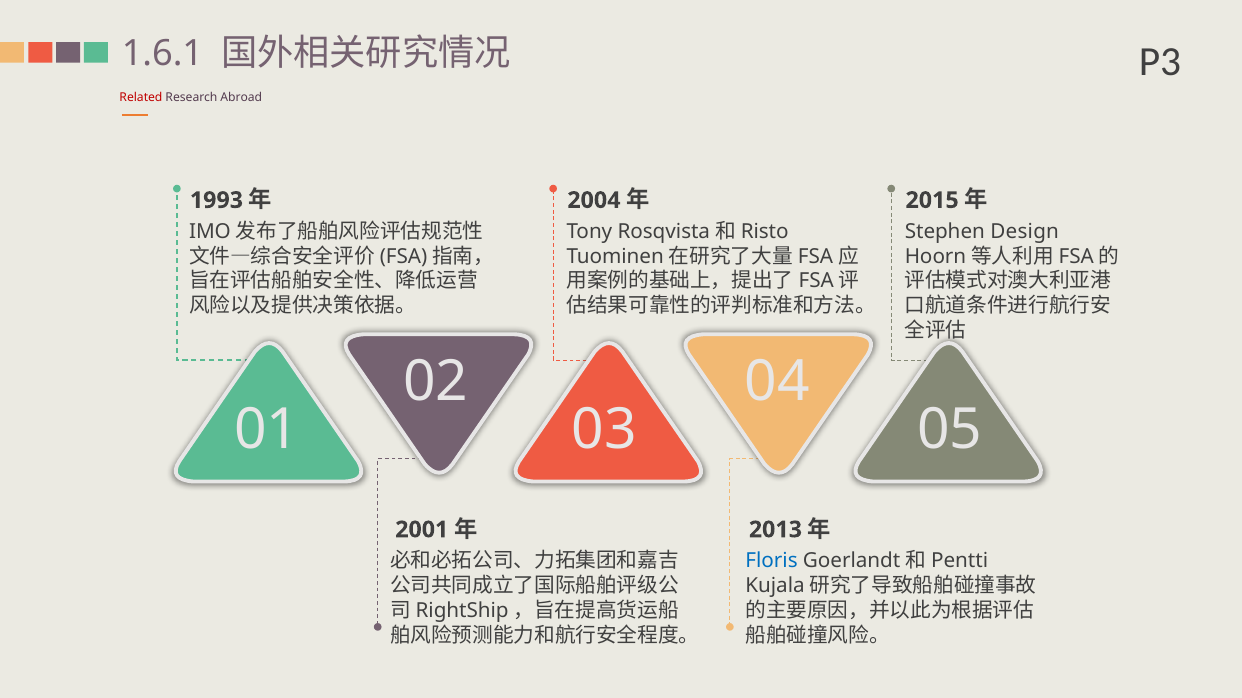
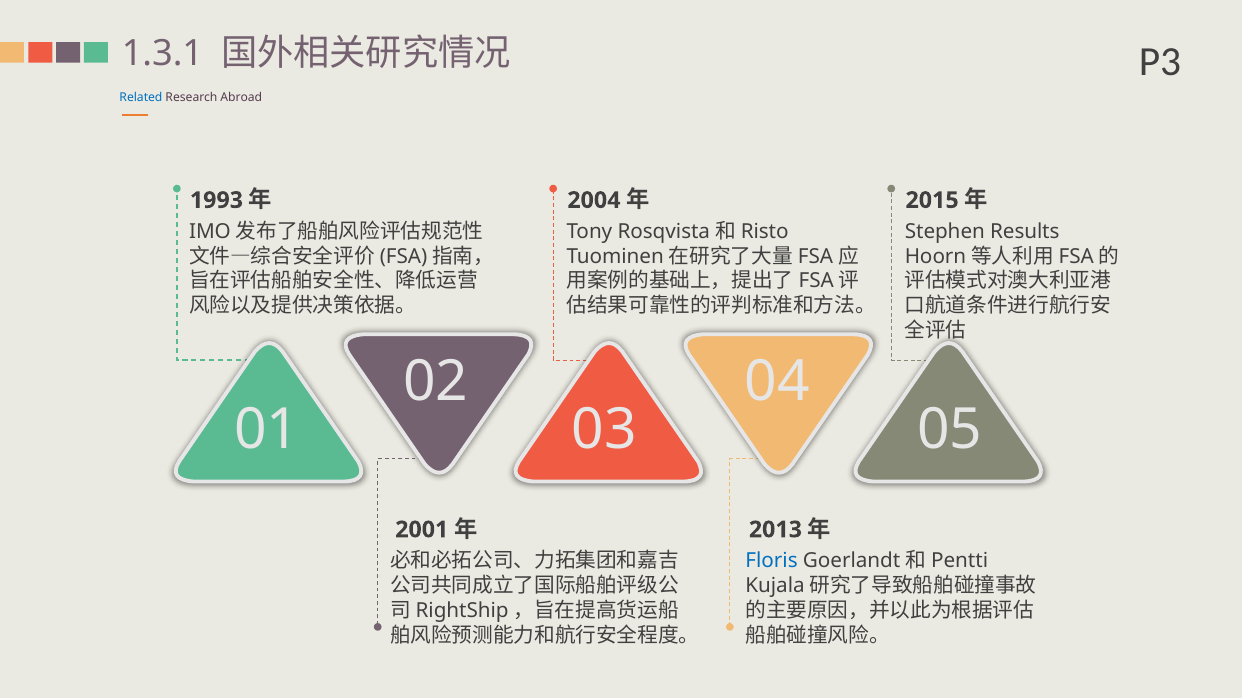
1.6.1: 1.6.1 -> 1.3.1
Related colour: red -> blue
Design: Design -> Results
